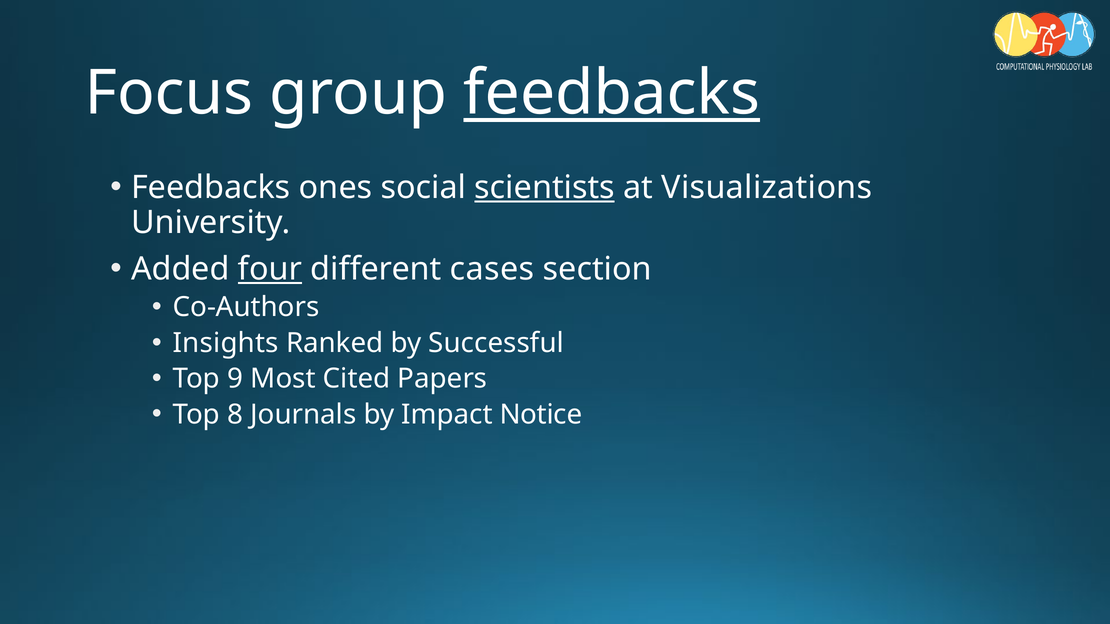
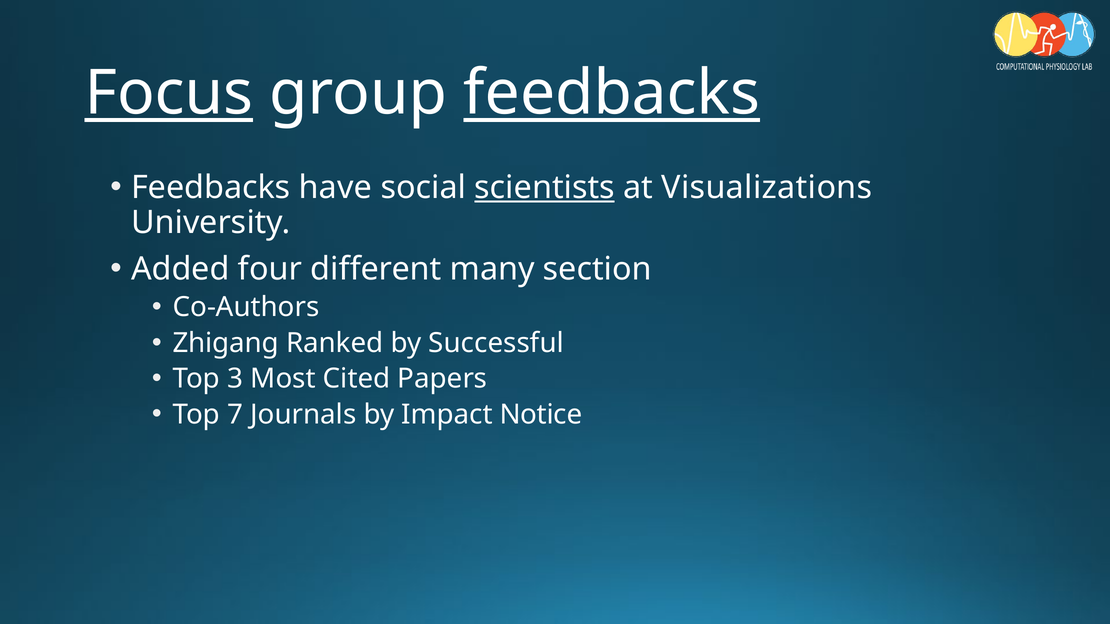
Focus underline: none -> present
ones: ones -> have
four underline: present -> none
cases: cases -> many
Insights: Insights -> Zhigang
9: 9 -> 3
8: 8 -> 7
